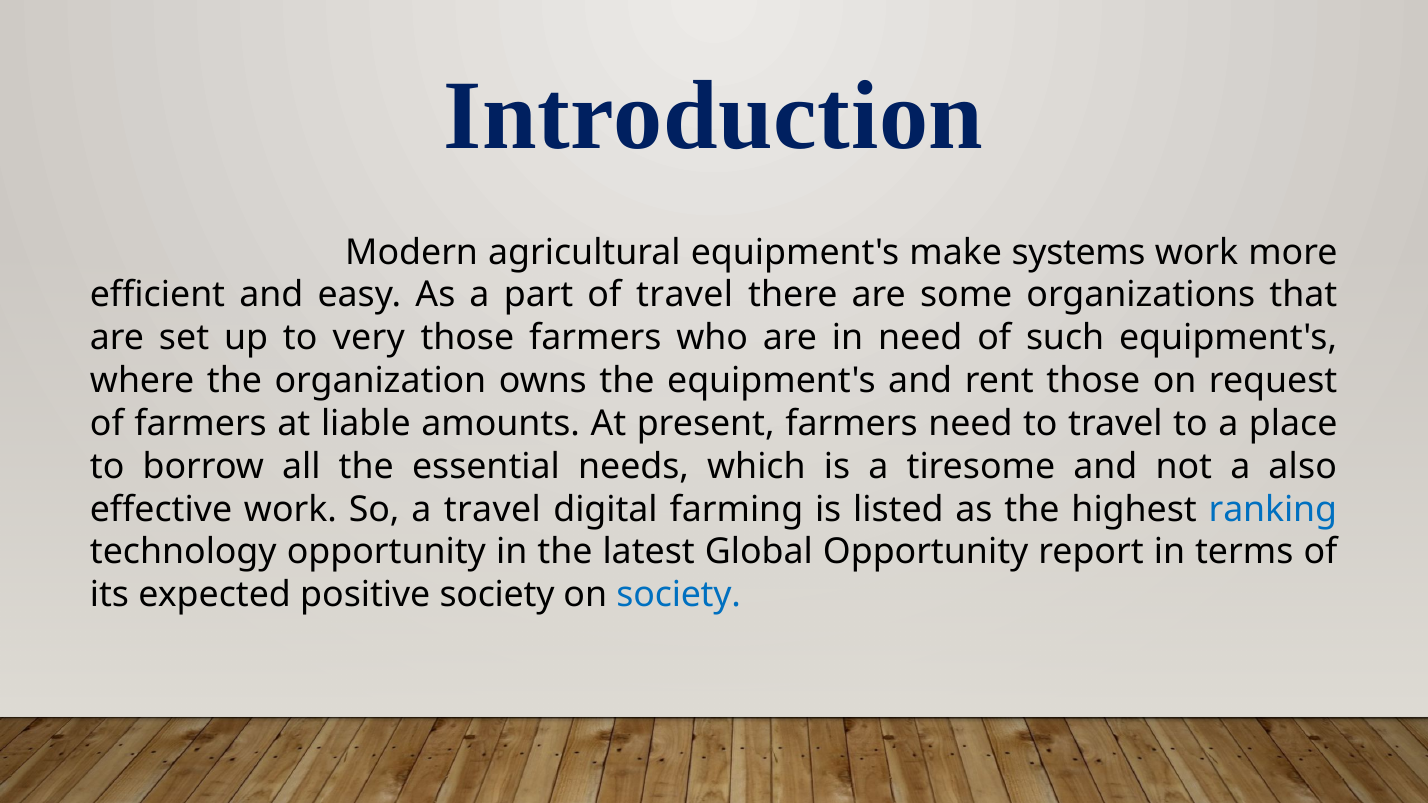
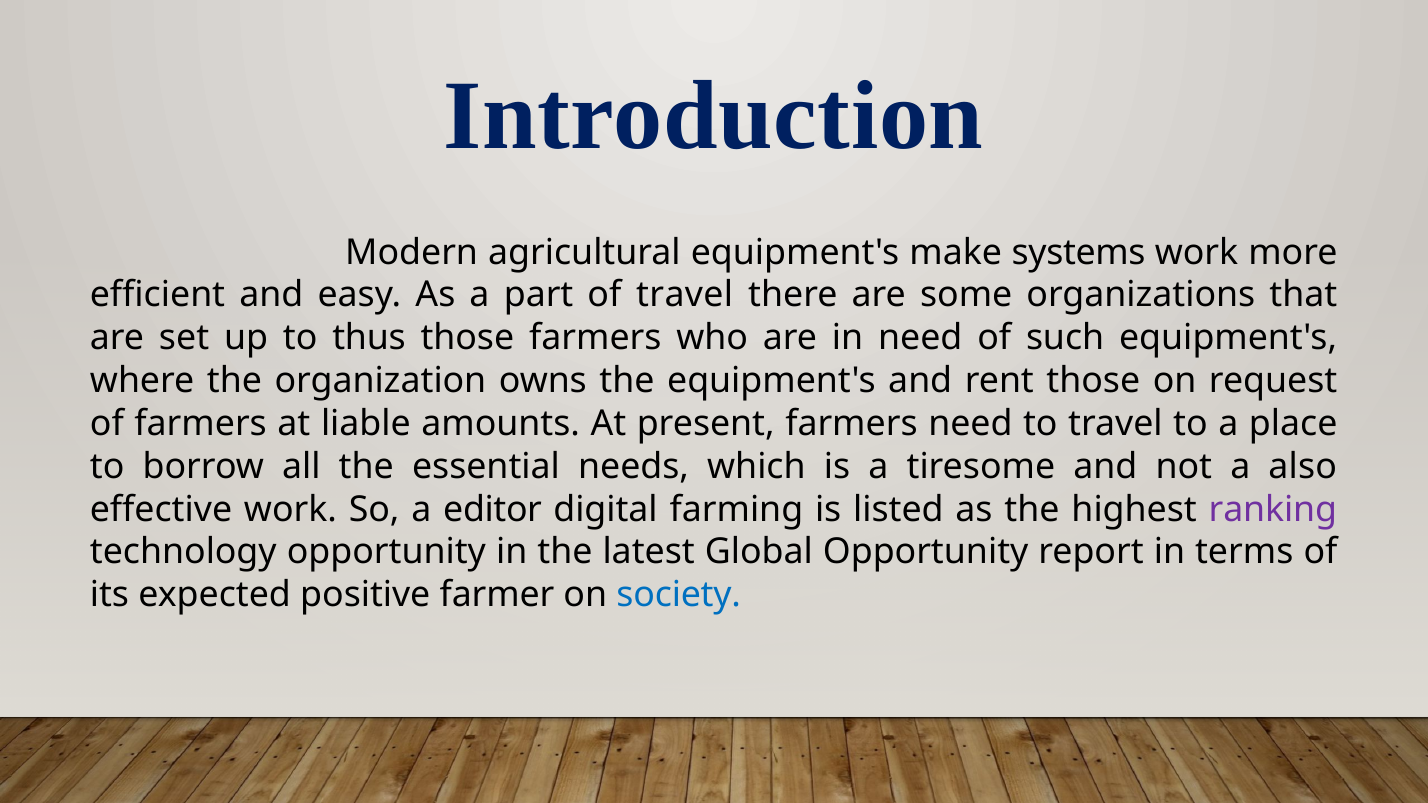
very: very -> thus
a travel: travel -> editor
ranking colour: blue -> purple
positive society: society -> farmer
